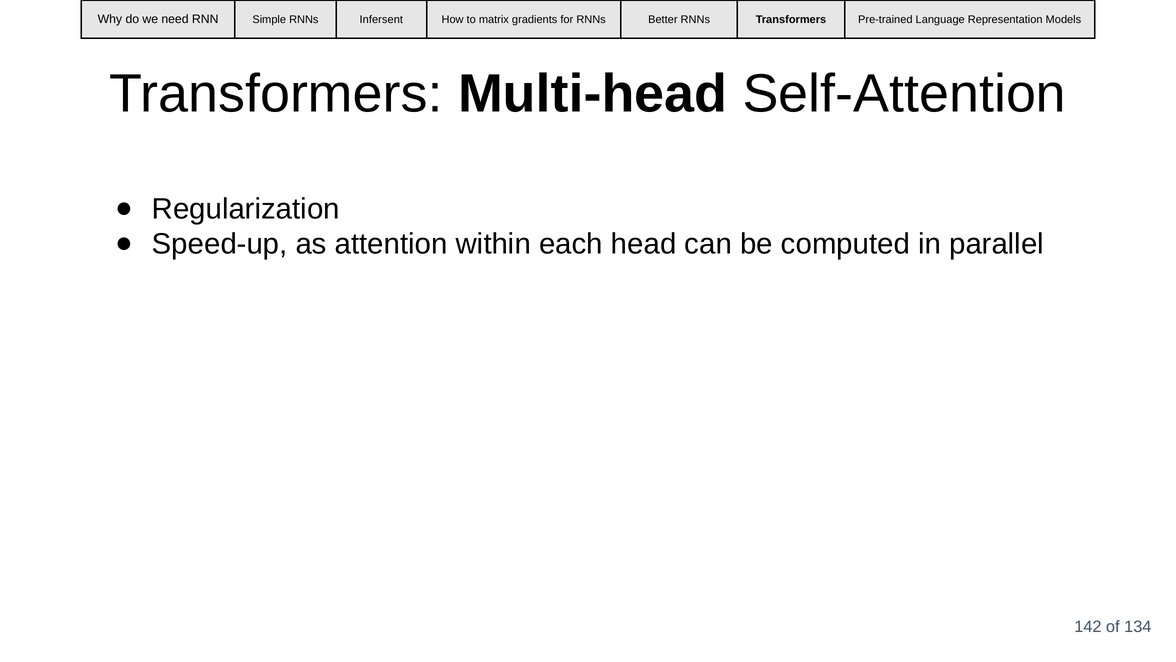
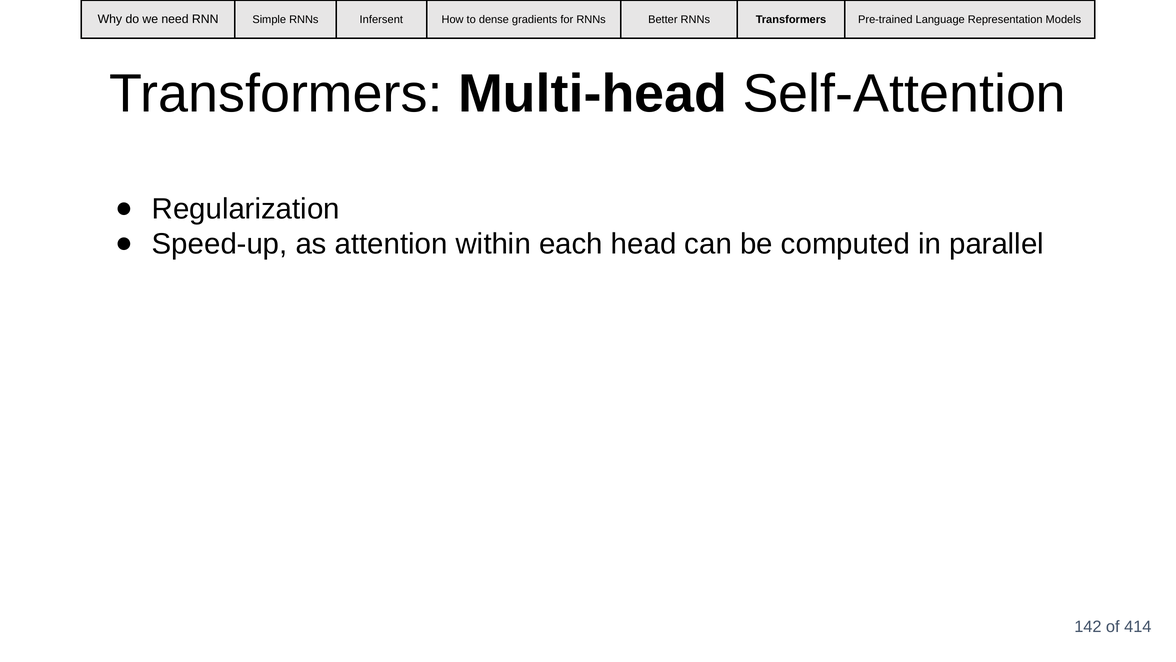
matrix: matrix -> dense
134: 134 -> 414
